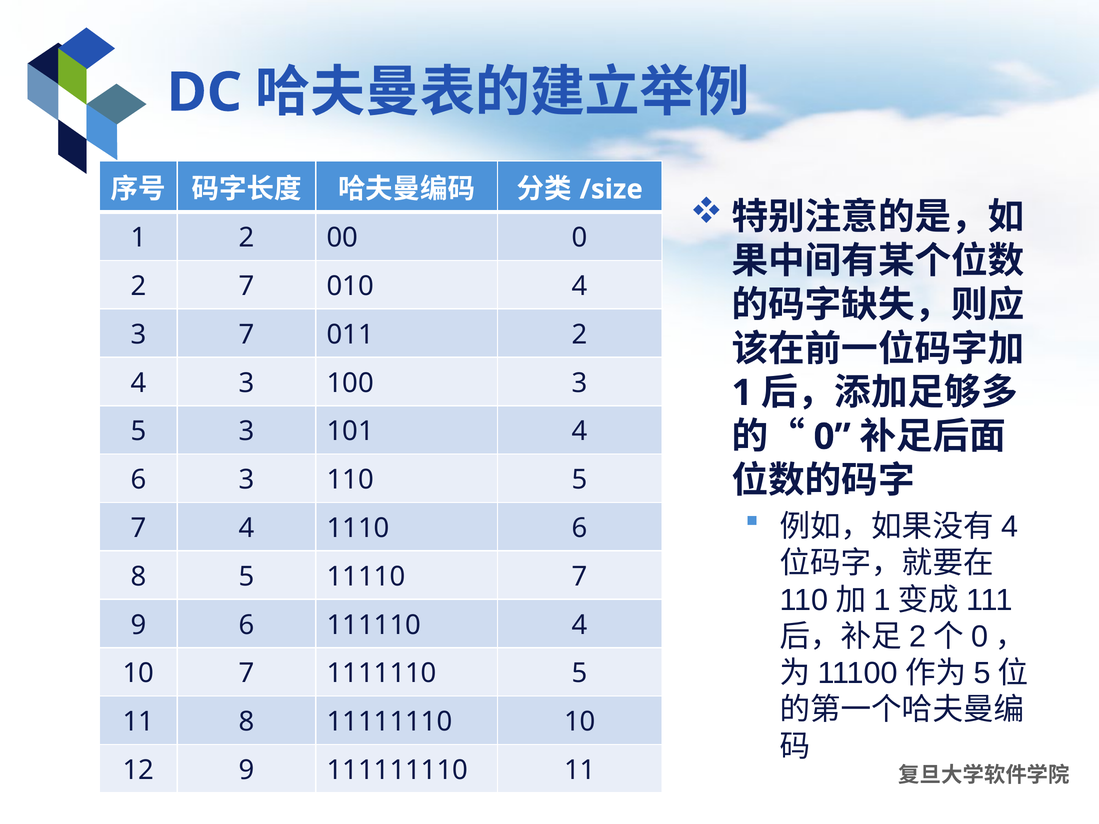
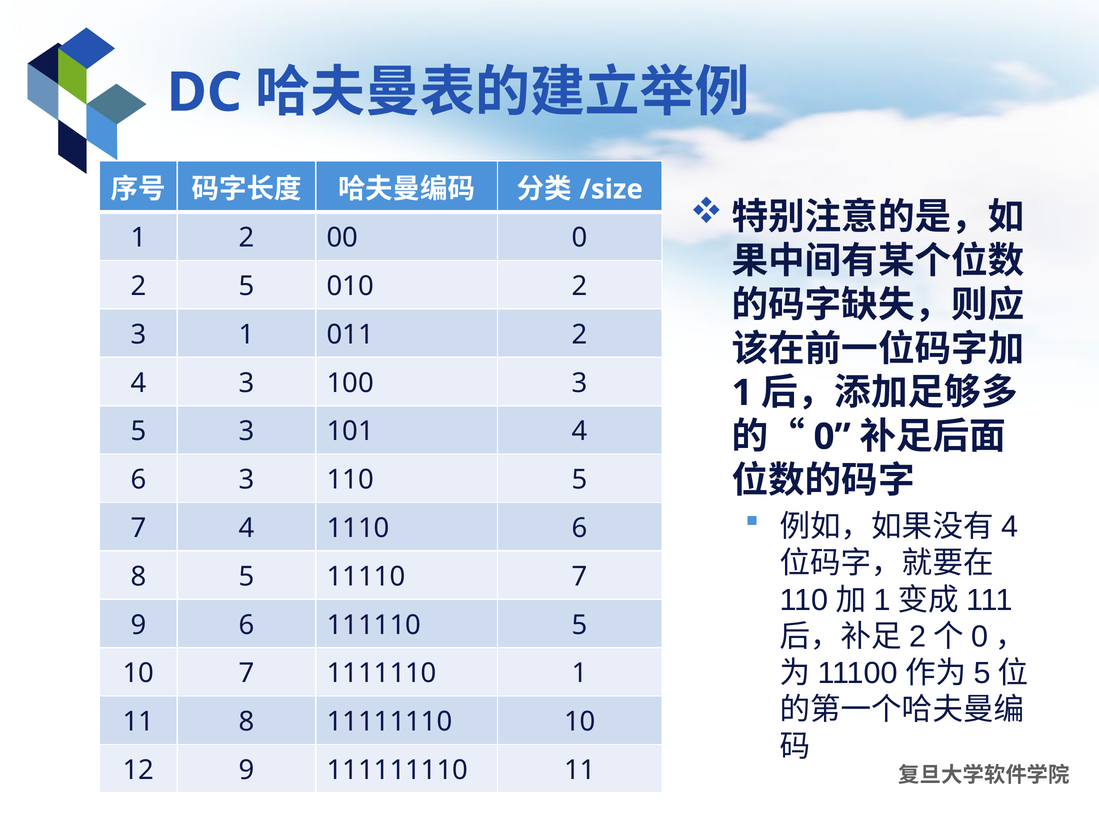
2 7: 7 -> 5
010 4: 4 -> 2
3 7: 7 -> 1
111110 4: 4 -> 5
1111110 5: 5 -> 1
